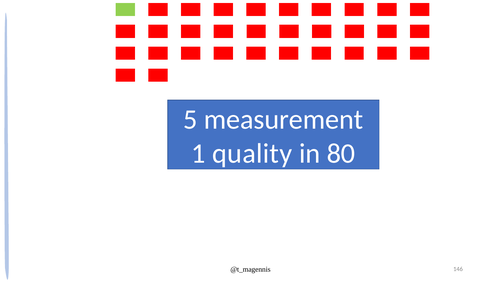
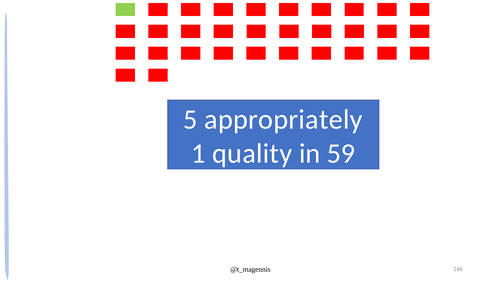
measurement: measurement -> appropriately
80: 80 -> 59
